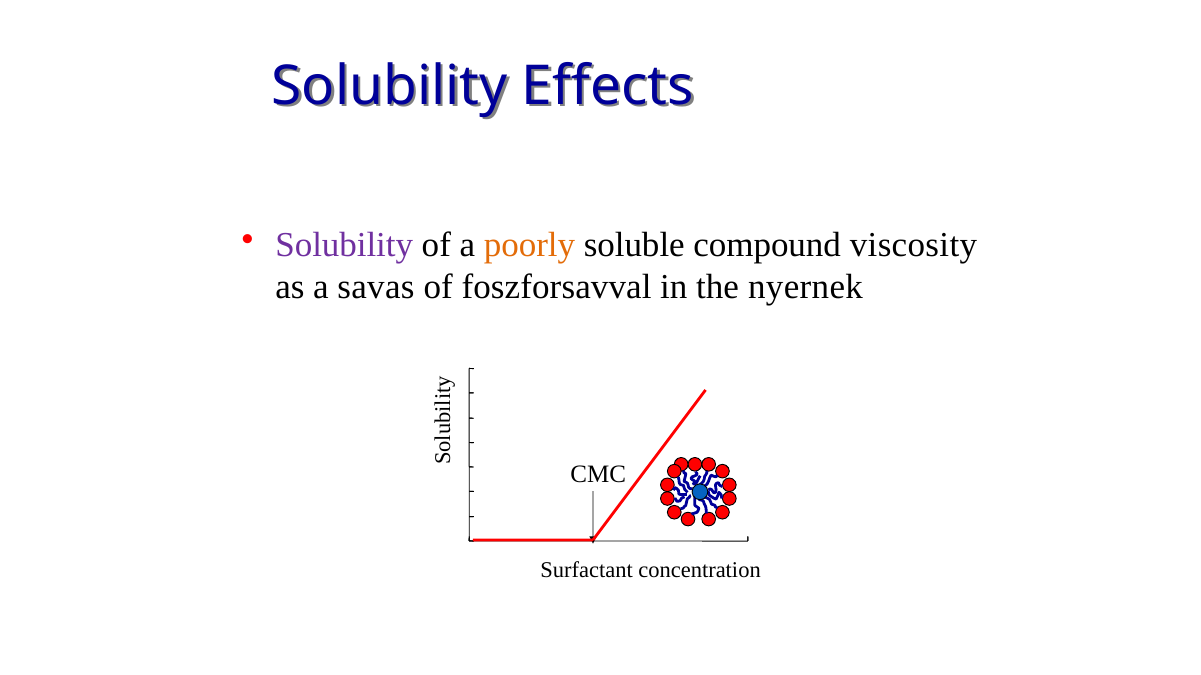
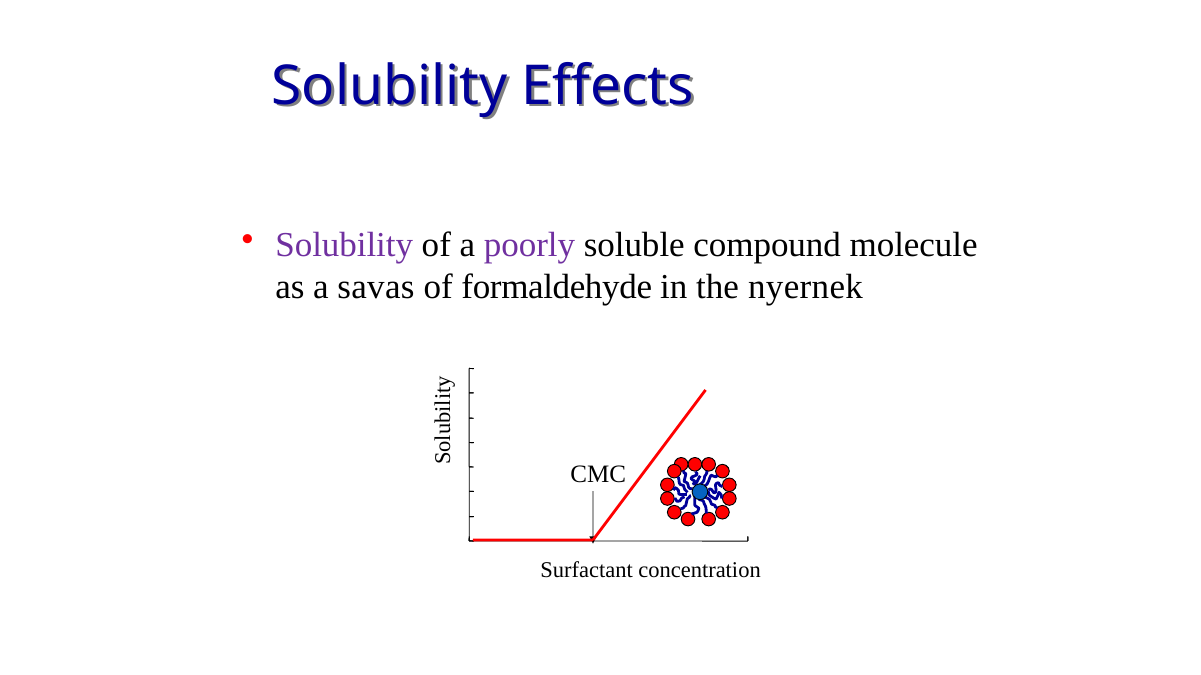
poorly colour: orange -> purple
viscosity: viscosity -> molecule
foszforsavval: foszforsavval -> formaldehyde
